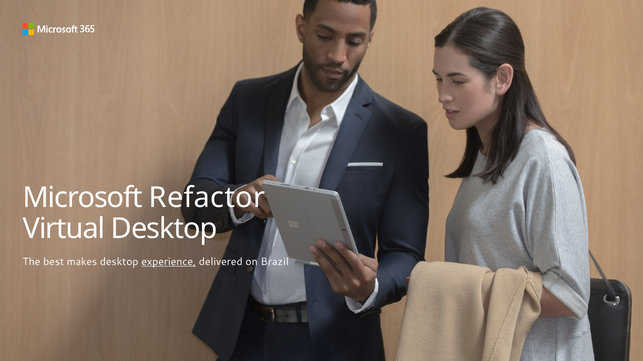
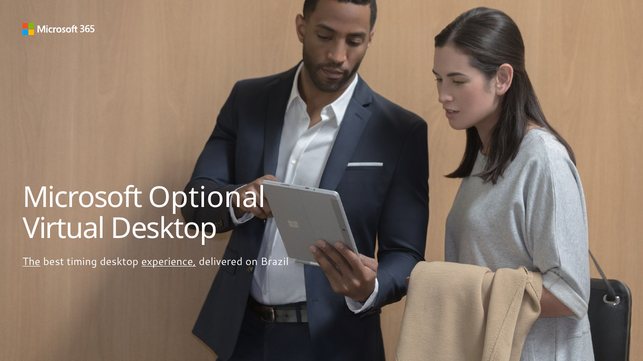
Refactor: Refactor -> Optional
The underline: none -> present
makes: makes -> timing
